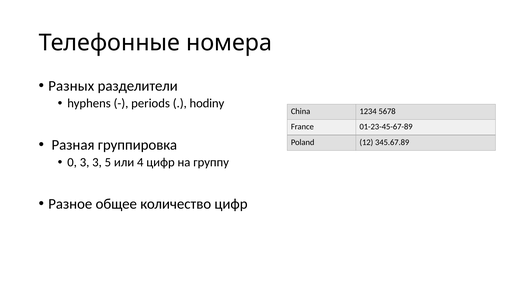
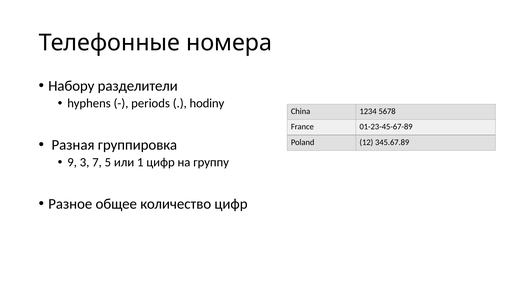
Разных: Разных -> Набору
0: 0 -> 9
3 3: 3 -> 7
4: 4 -> 1
